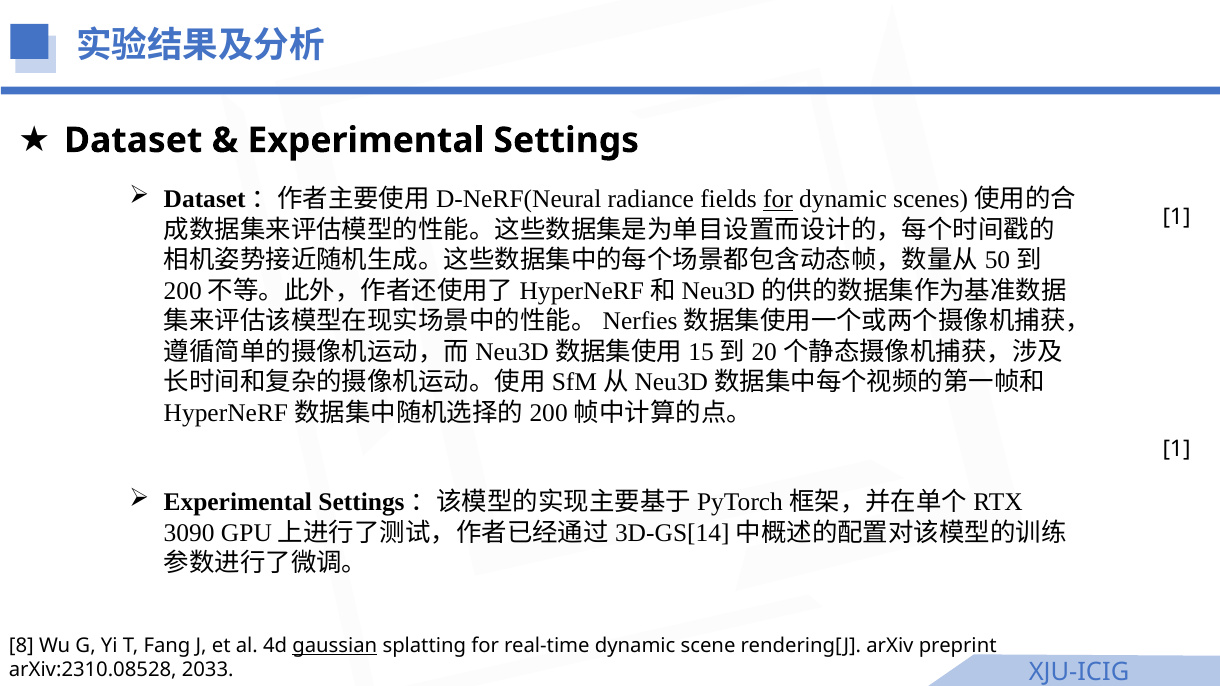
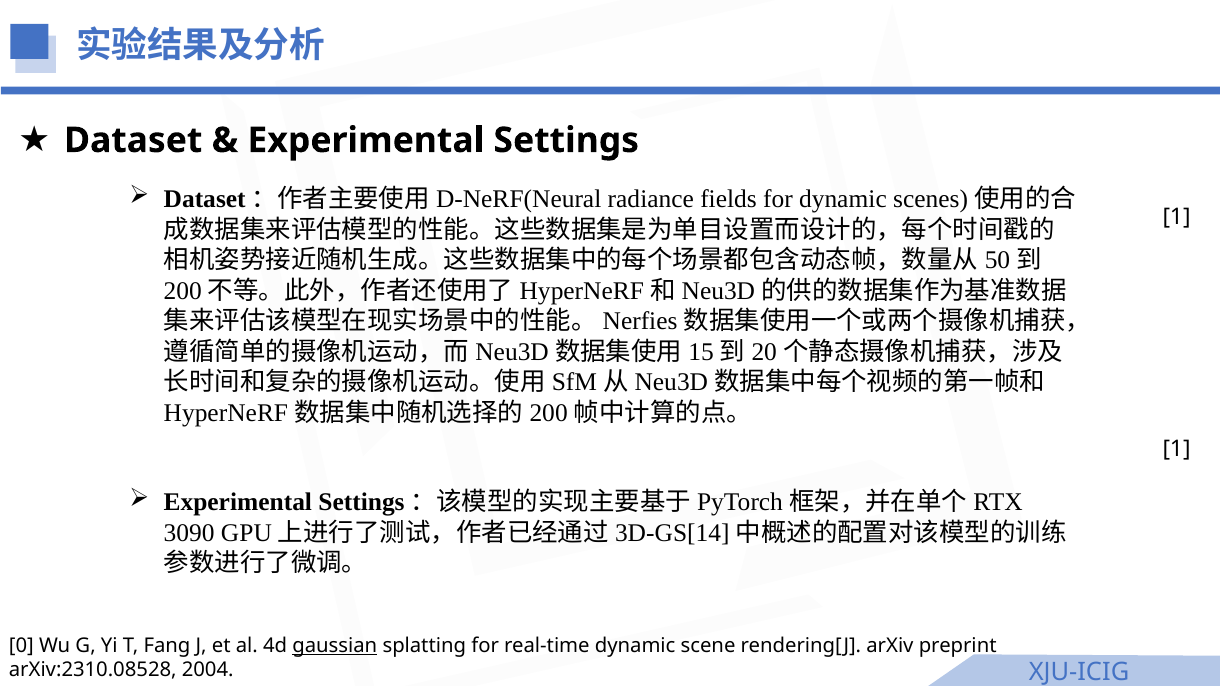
for at (778, 200) underline: present -> none
8: 8 -> 0
2033: 2033 -> 2004
